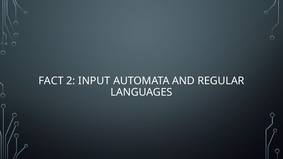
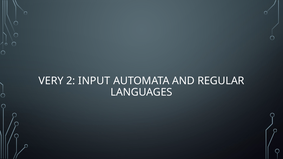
FACT: FACT -> VERY
